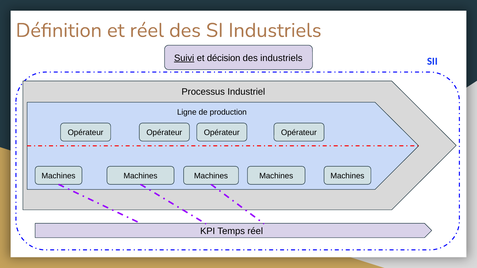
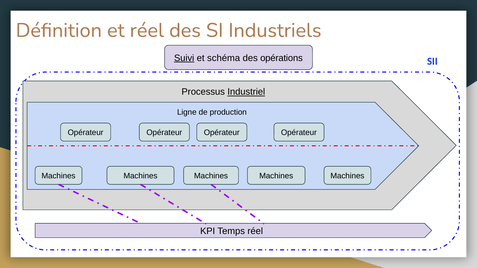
décision: décision -> schéma
des industriels: industriels -> opérations
Industriel underline: none -> present
